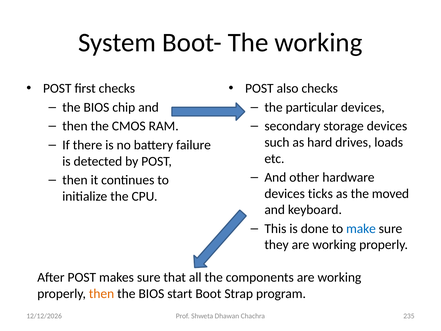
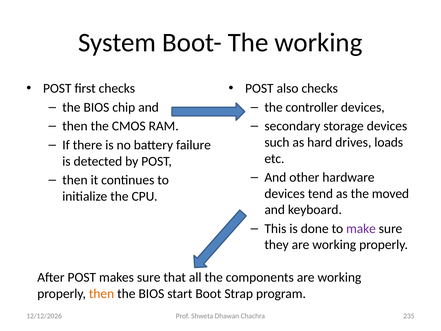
particular: particular -> controller
ticks: ticks -> tend
make colour: blue -> purple
